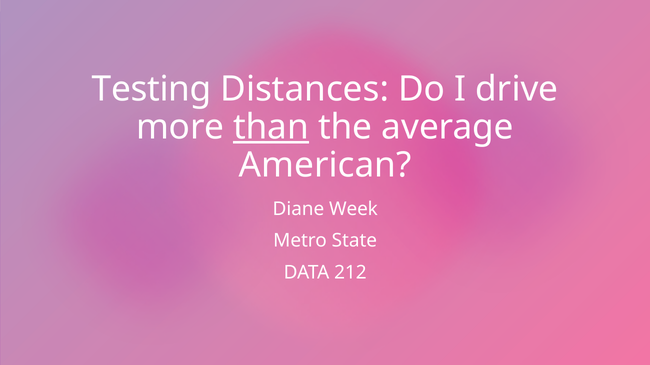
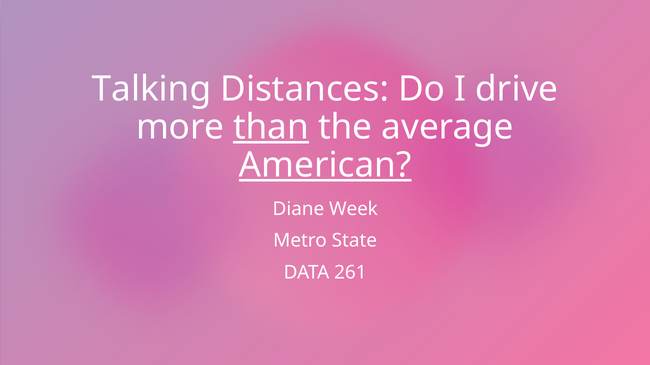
Testing: Testing -> Talking
American underline: none -> present
212: 212 -> 261
